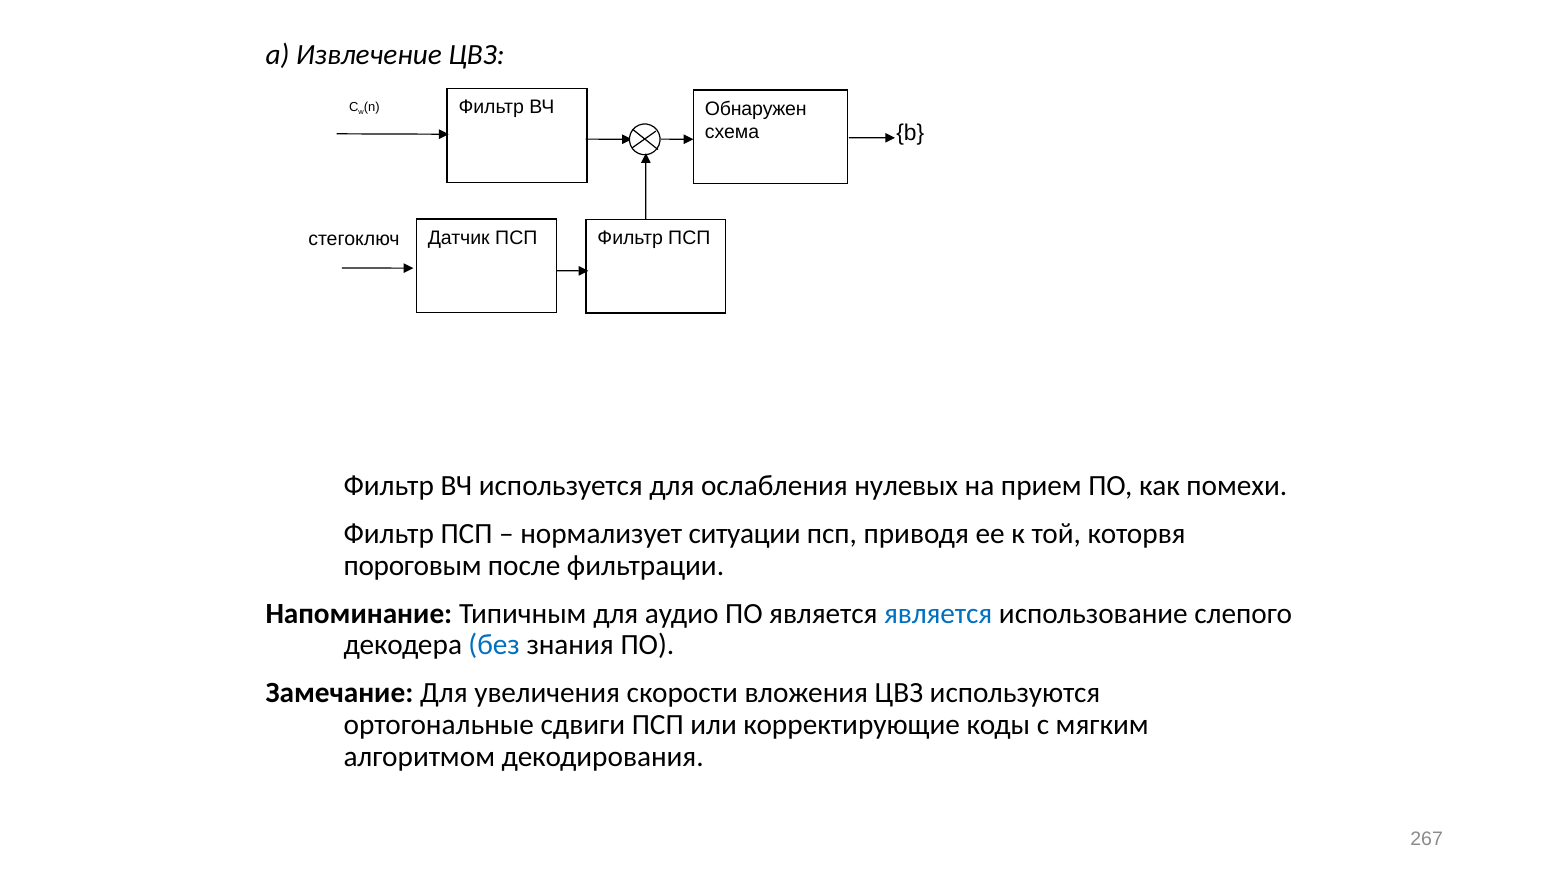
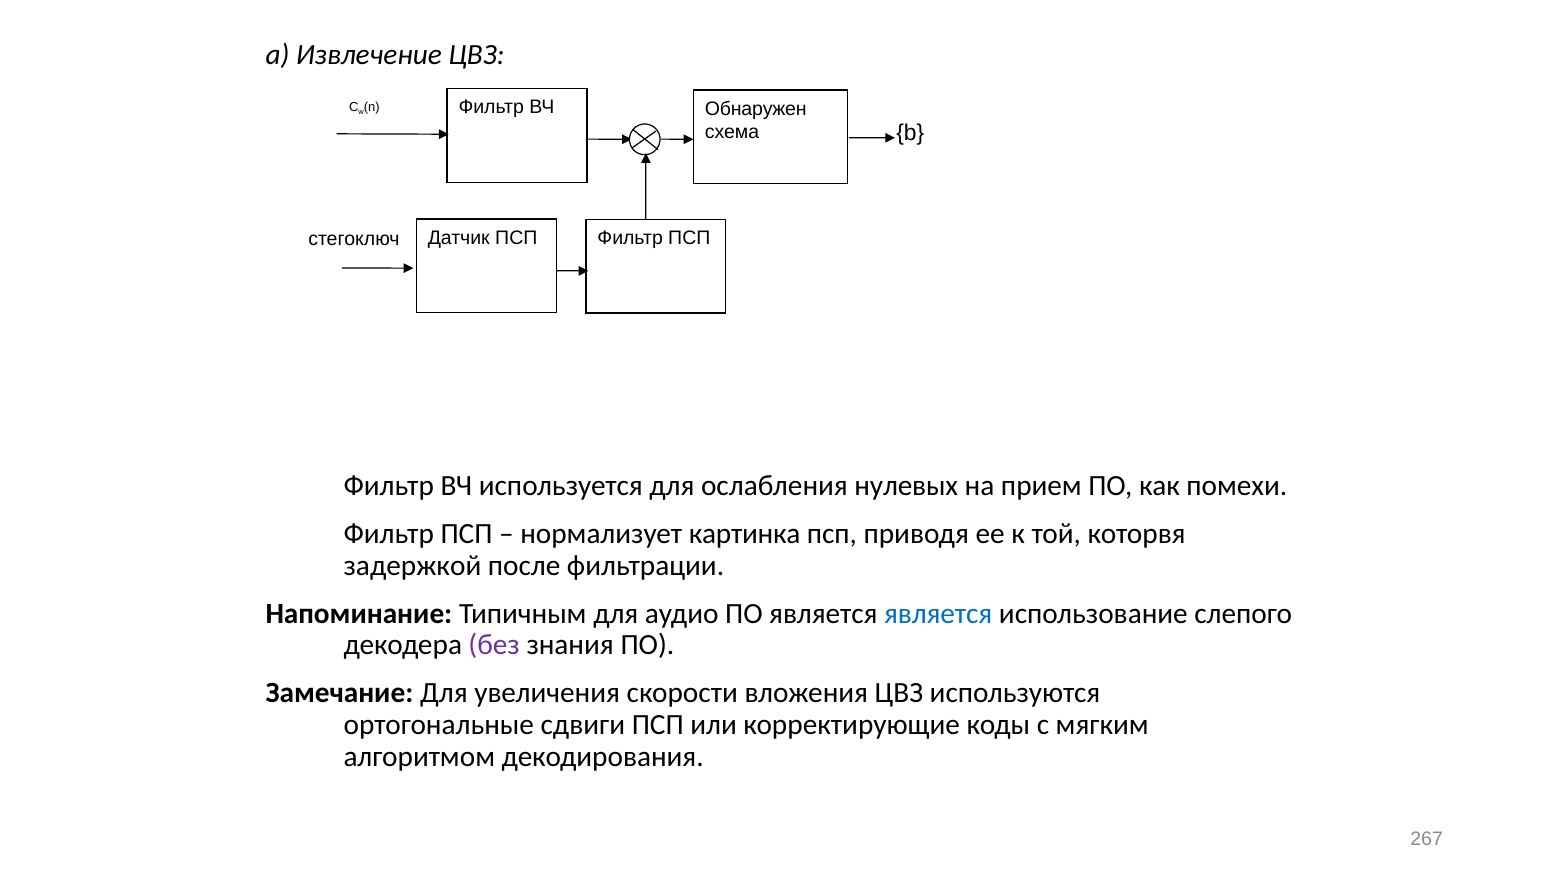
ситуации: ситуации -> картинка
пороговым: пороговым -> задержкой
без colour: blue -> purple
